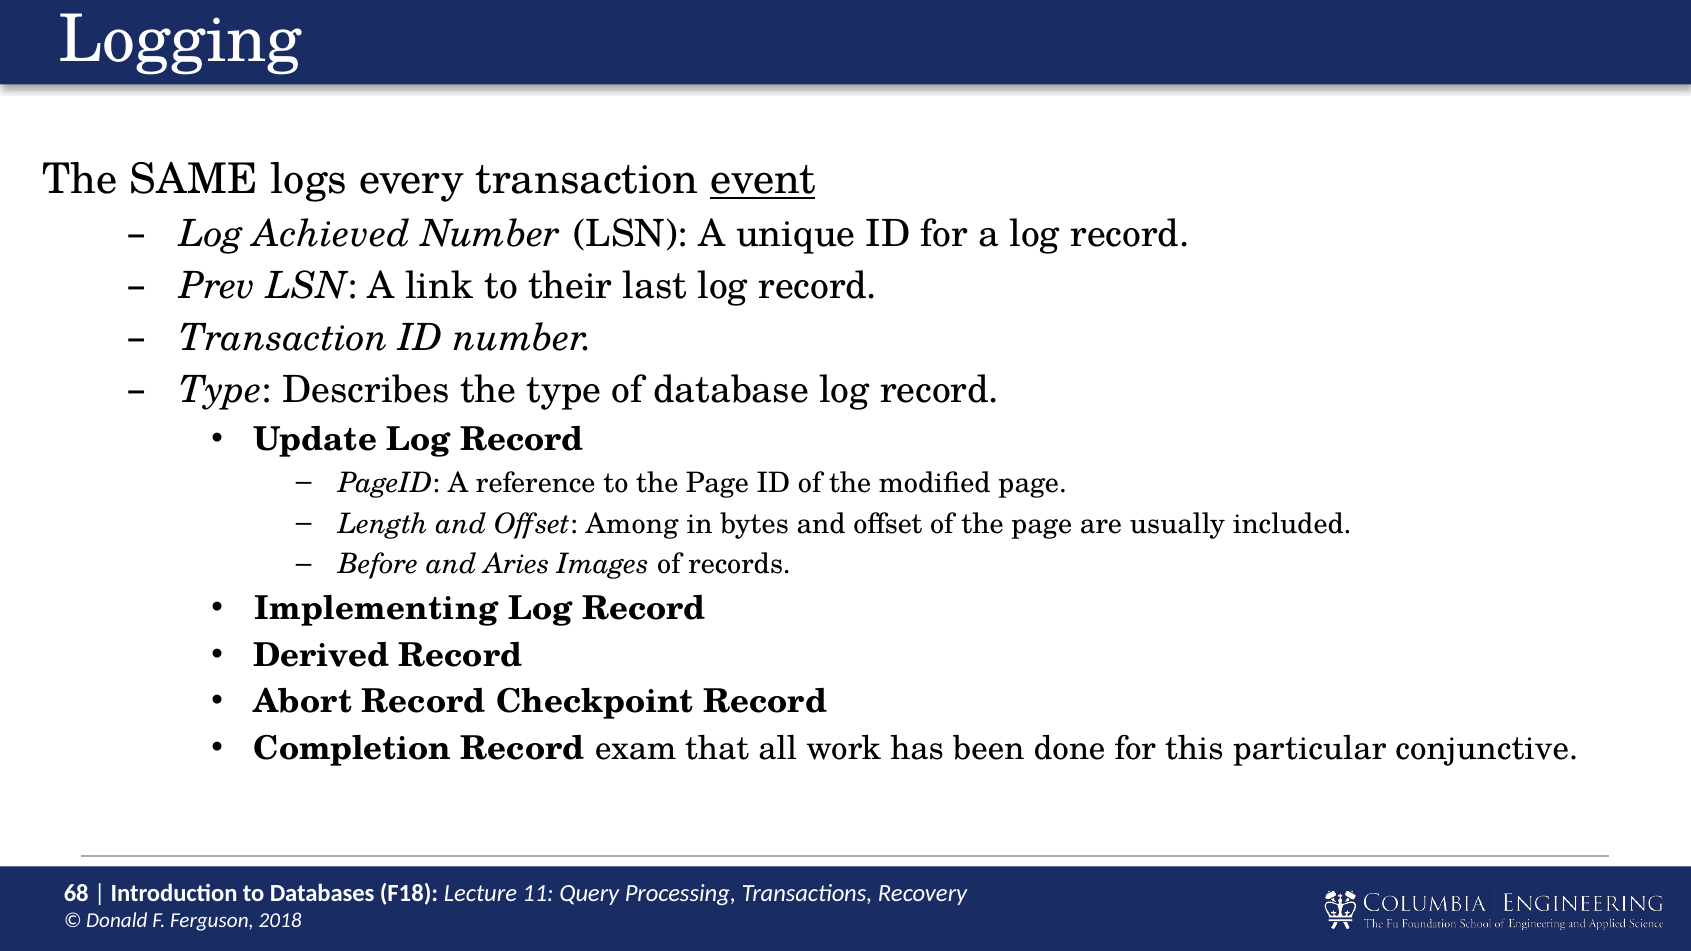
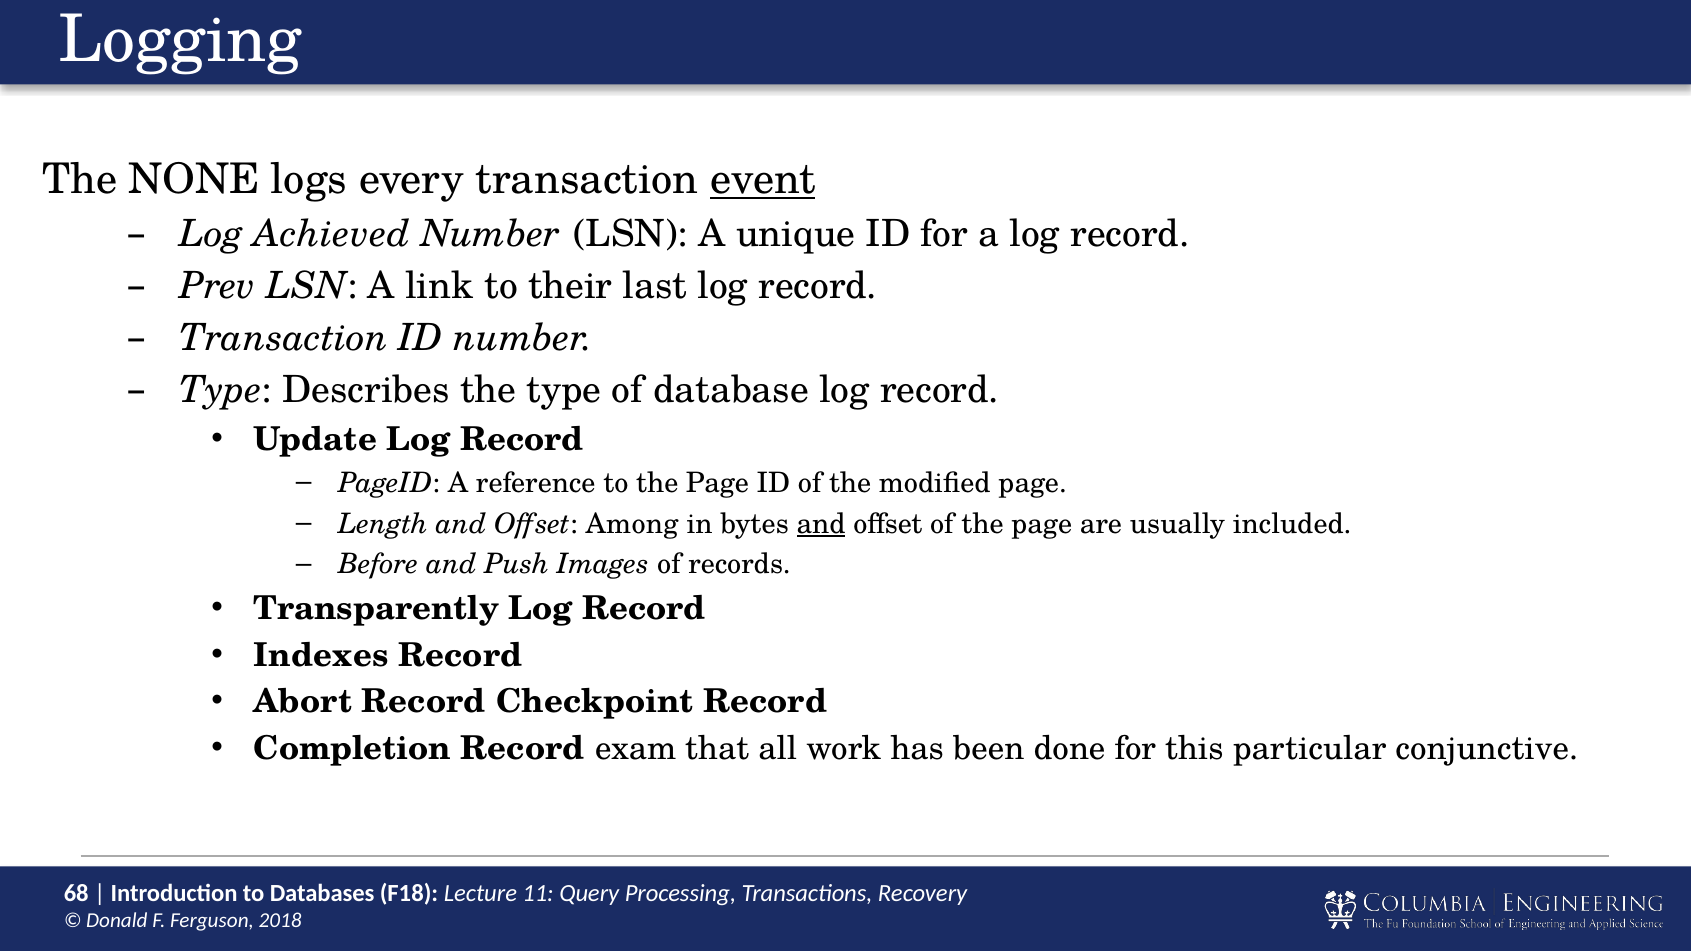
SAME: SAME -> NONE
and at (821, 524) underline: none -> present
Aries: Aries -> Push
Implementing: Implementing -> Transparently
Derived: Derived -> Indexes
